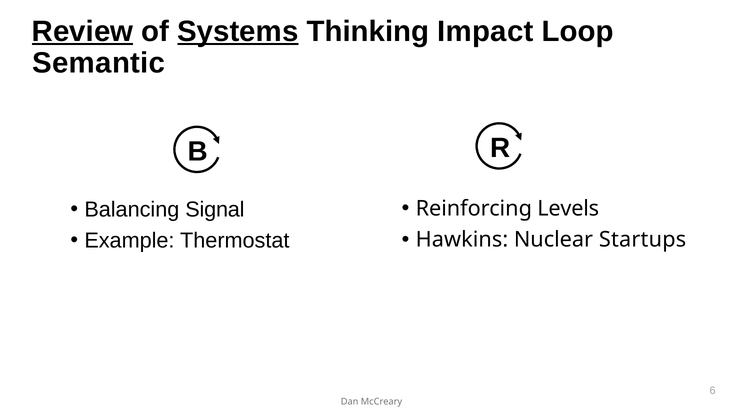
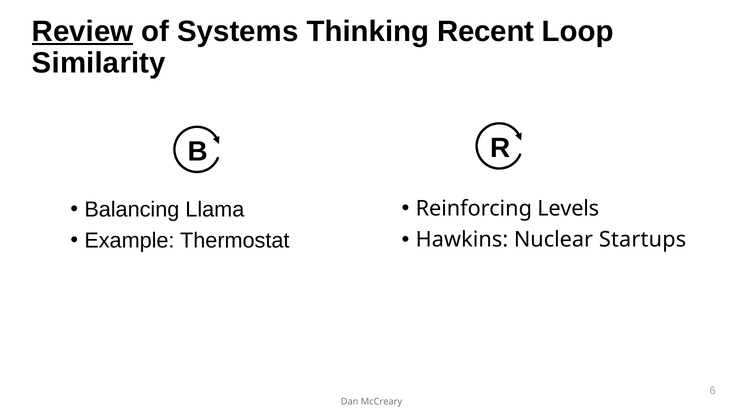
Systems underline: present -> none
Impact: Impact -> Recent
Semantic: Semantic -> Similarity
Signal: Signal -> Llama
